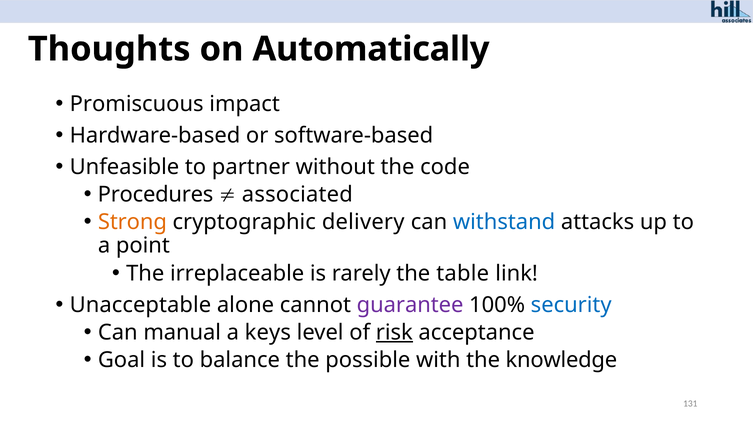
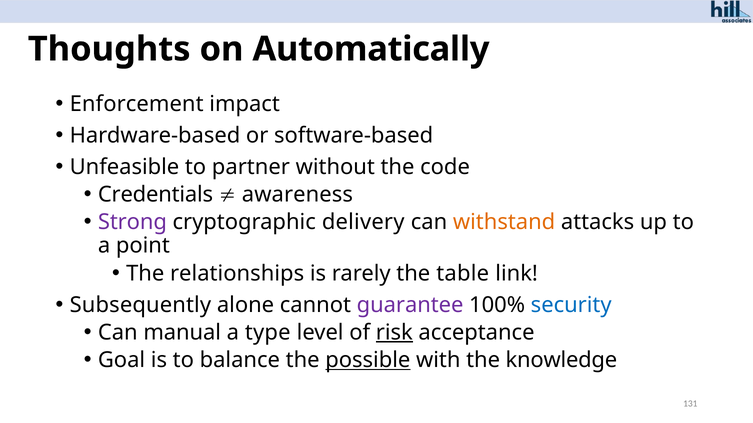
Promiscuous: Promiscuous -> Enforcement
Procedures: Procedures -> Credentials
associated: associated -> awareness
Strong colour: orange -> purple
withstand colour: blue -> orange
irreplaceable: irreplaceable -> relationships
Unacceptable: Unacceptable -> Subsequently
keys: keys -> type
possible underline: none -> present
